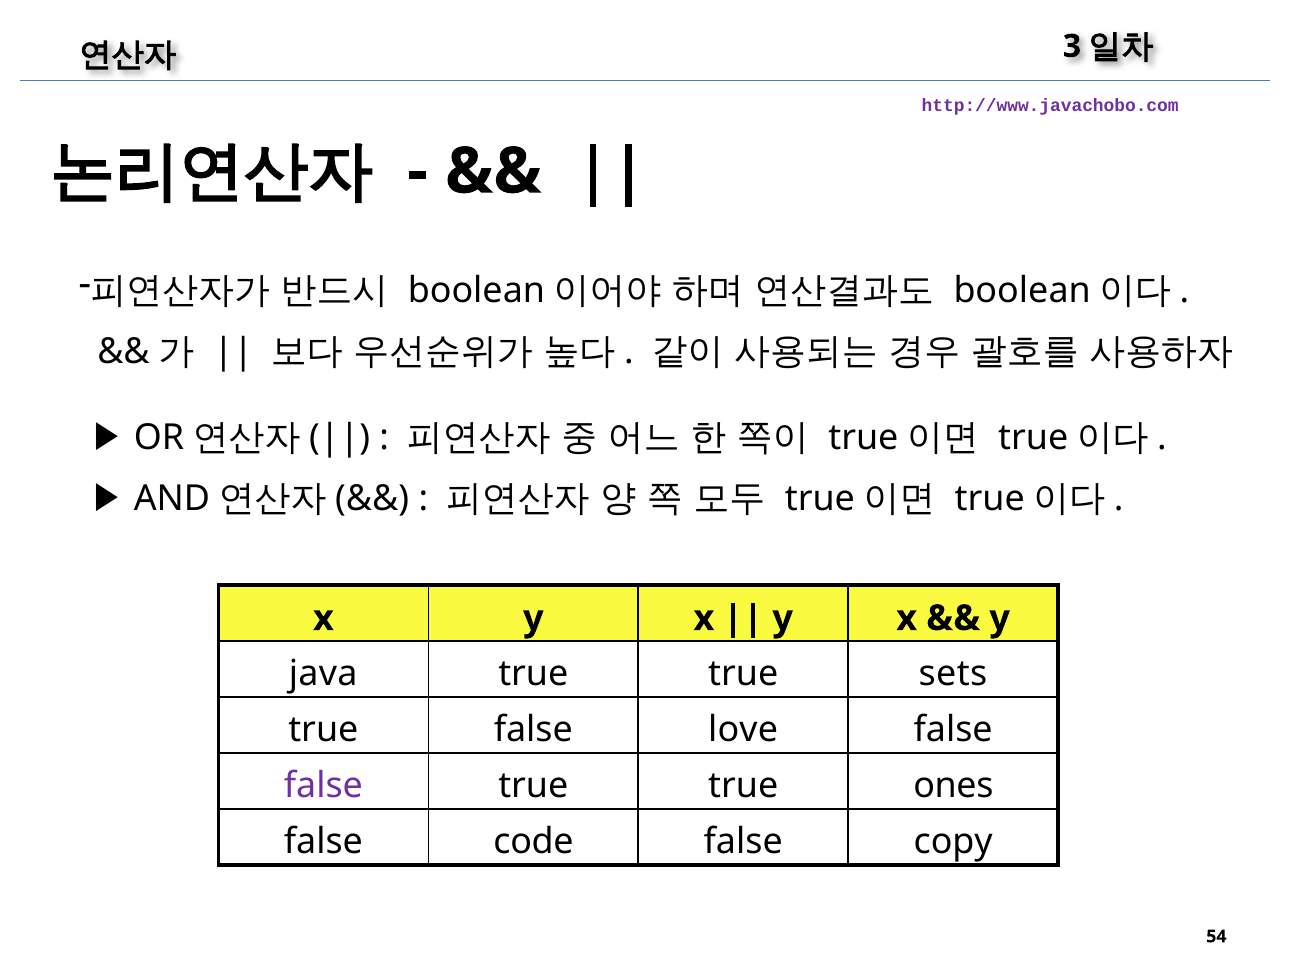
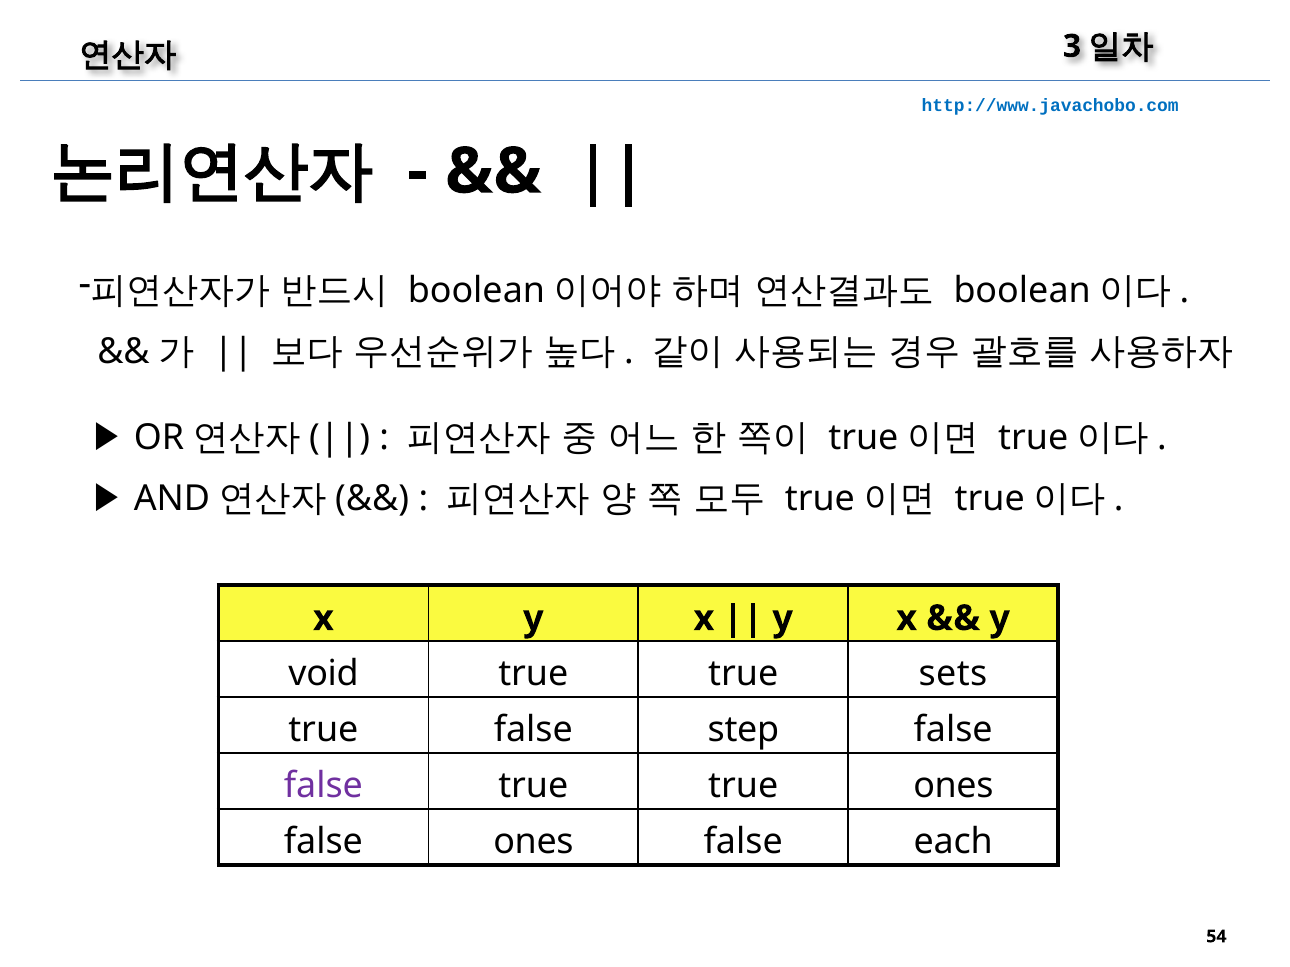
http://www.javachobo.com colour: purple -> blue
java: java -> void
love: love -> step
false code: code -> ones
copy: copy -> each
